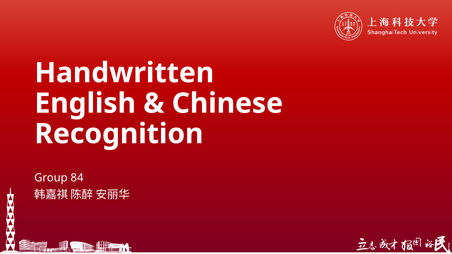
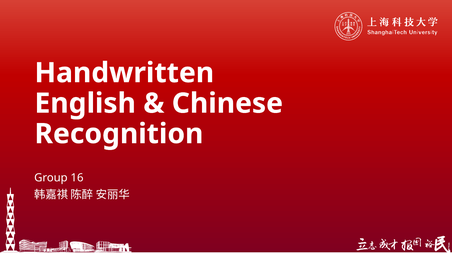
84: 84 -> 16
